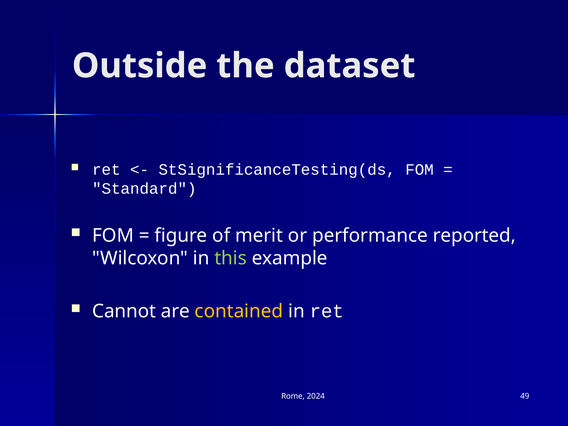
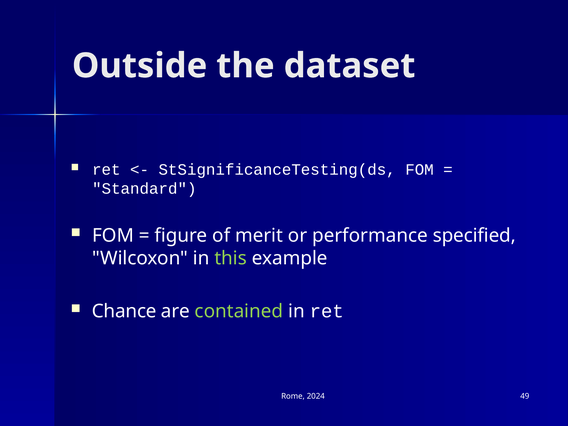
reported: reported -> specified
Cannot: Cannot -> Chance
contained colour: yellow -> light green
